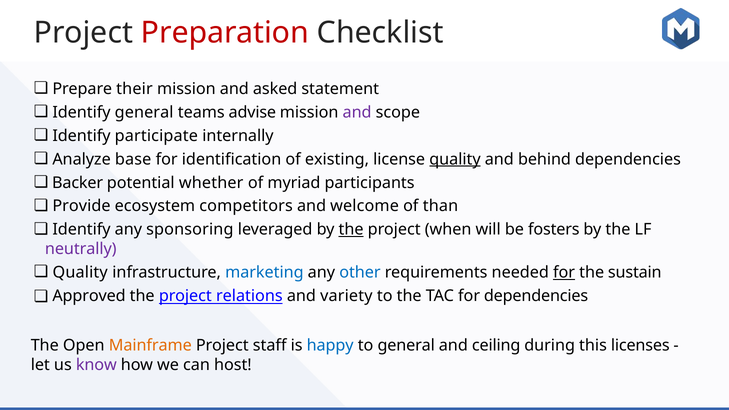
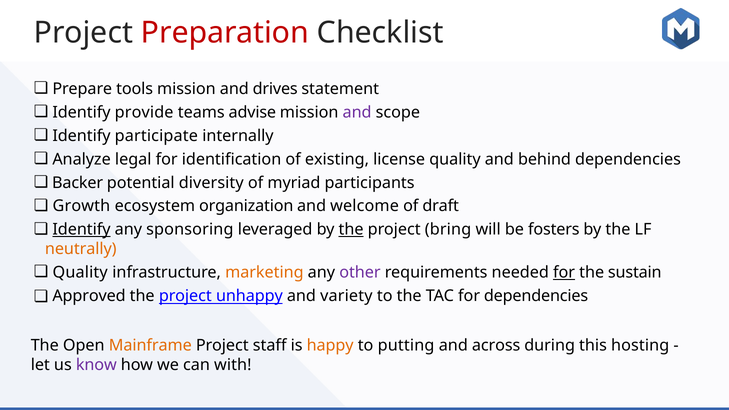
their: their -> tools
asked: asked -> drives
Identify general: general -> provide
base: base -> legal
quality at (455, 159) underline: present -> none
whether: whether -> diversity
Provide: Provide -> Growth
competitors: competitors -> organization
than: than -> draft
Identify at (82, 230) underline: none -> present
when: when -> bring
neutrally colour: purple -> orange
marketing colour: blue -> orange
other colour: blue -> purple
relations: relations -> unhappy
happy colour: blue -> orange
to general: general -> putting
ceiling: ceiling -> across
licenses: licenses -> hosting
host: host -> with
